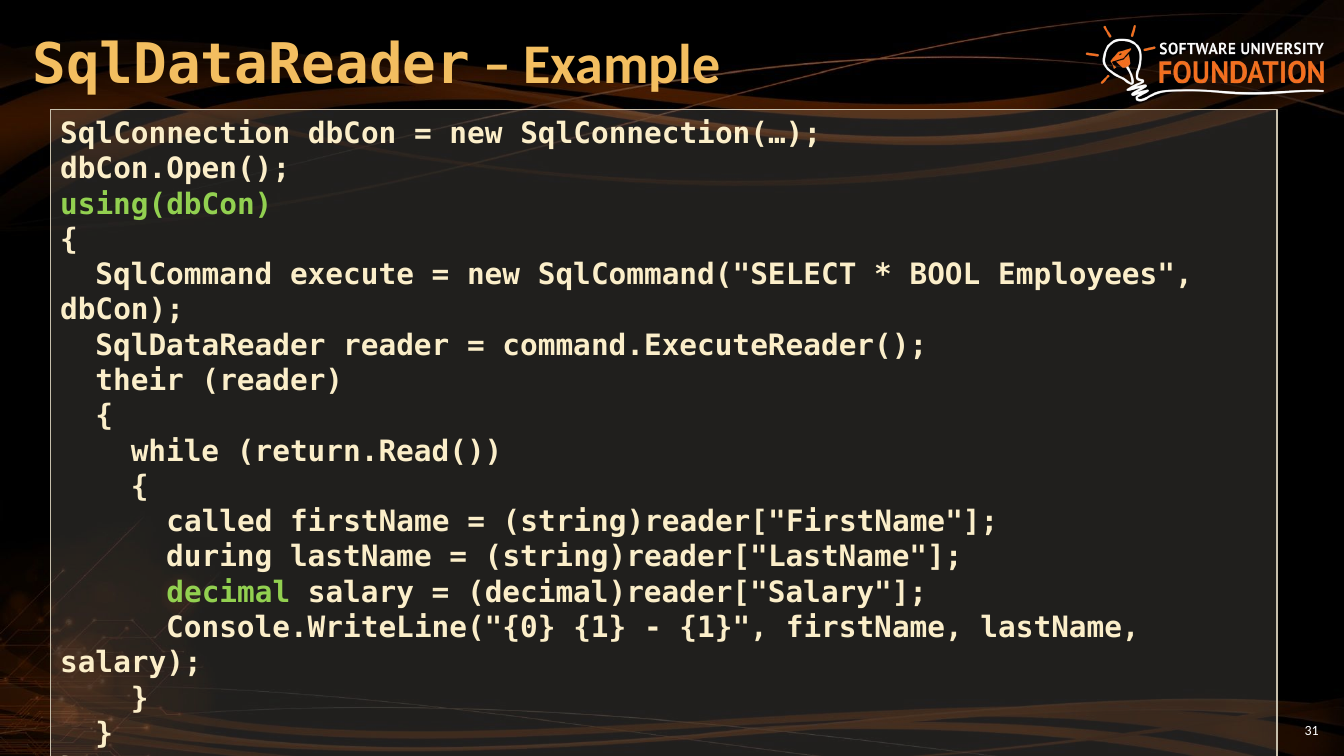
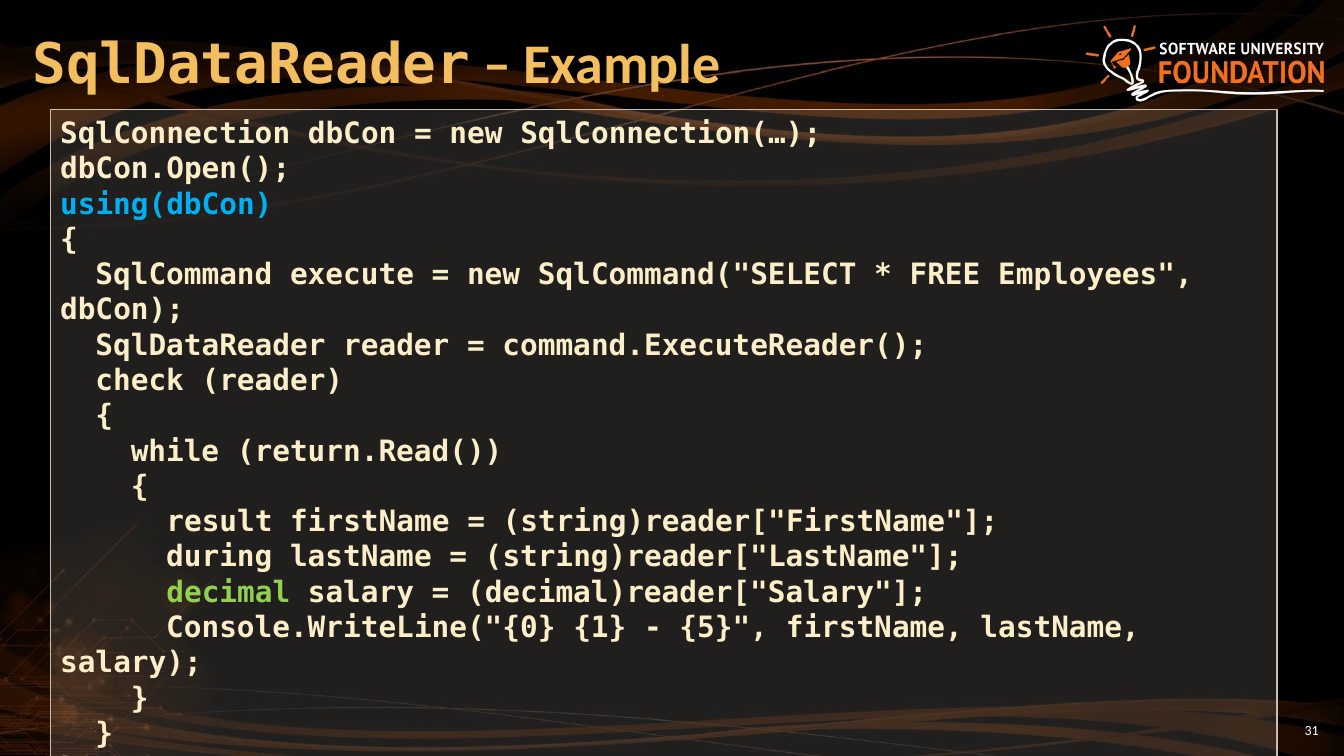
using(dbCon colour: light green -> light blue
BOOL: BOOL -> FREE
their: their -> check
called: called -> result
1 at (724, 628): 1 -> 5
